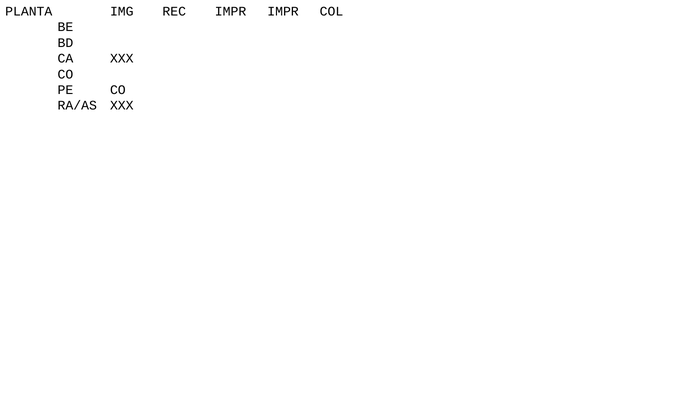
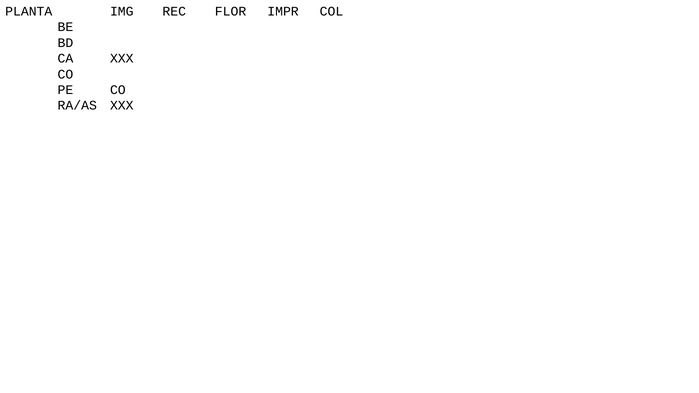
REC IMPR: IMPR -> FLOR
